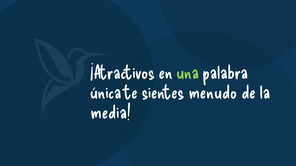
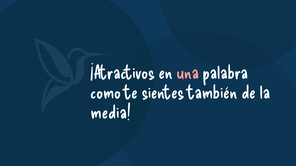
una colour: light green -> pink
única: única -> como
menudo: menudo -> también
